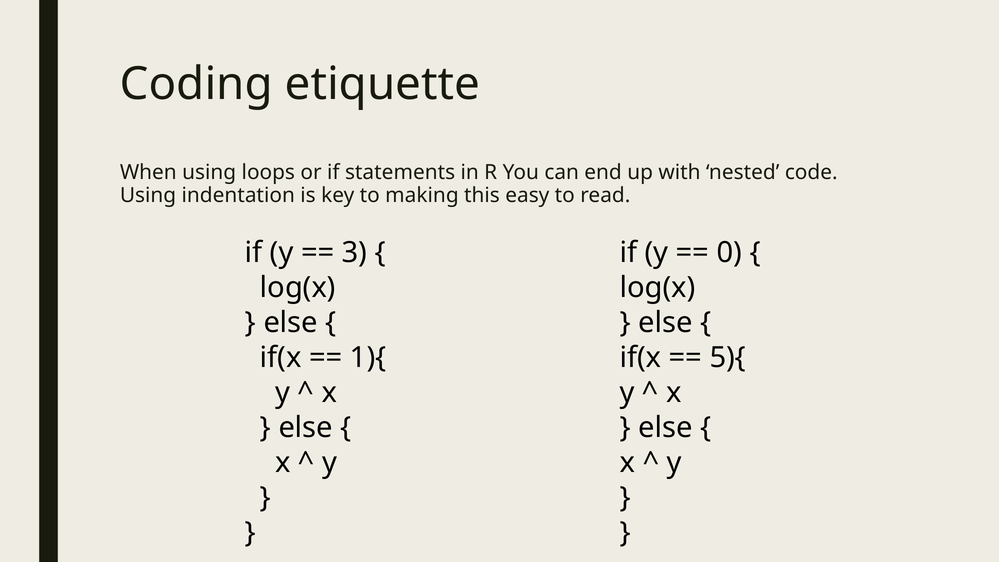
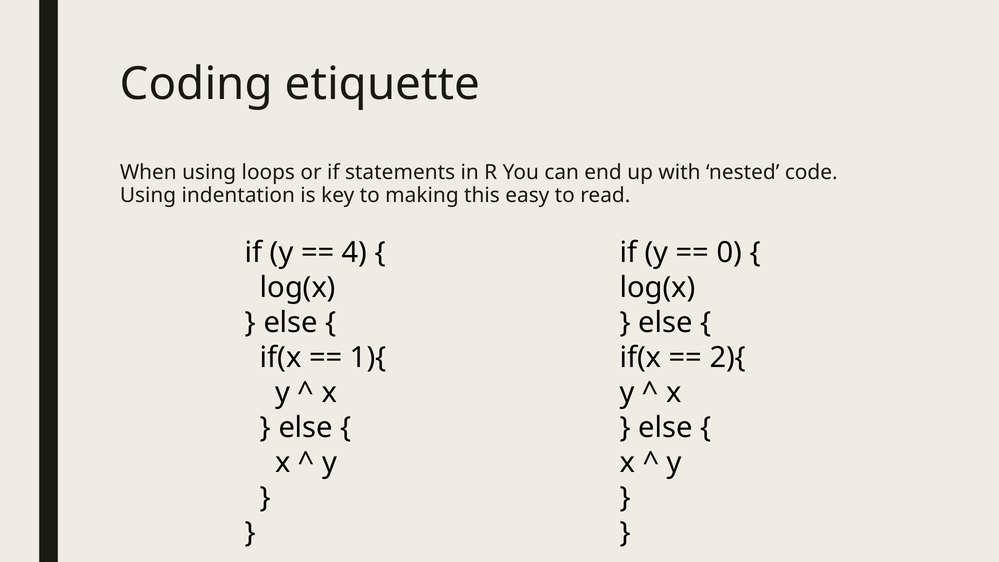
3: 3 -> 4
5){: 5){ -> 2){
